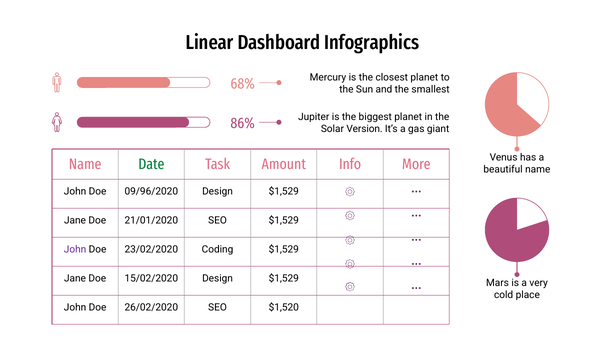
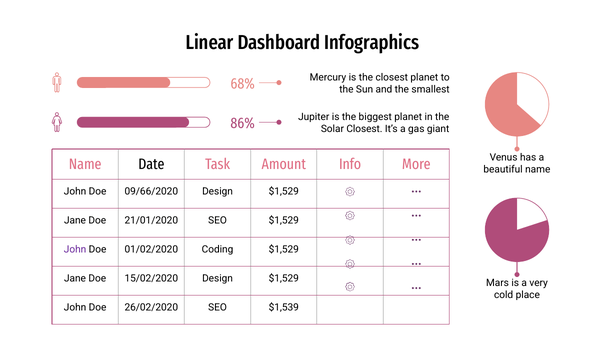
Solar Version: Version -> Closest
Date colour: green -> black
09/96/2020: 09/96/2020 -> 09/66/2020
23/02/2020: 23/02/2020 -> 01/02/2020
$1,520: $1,520 -> $1,539
